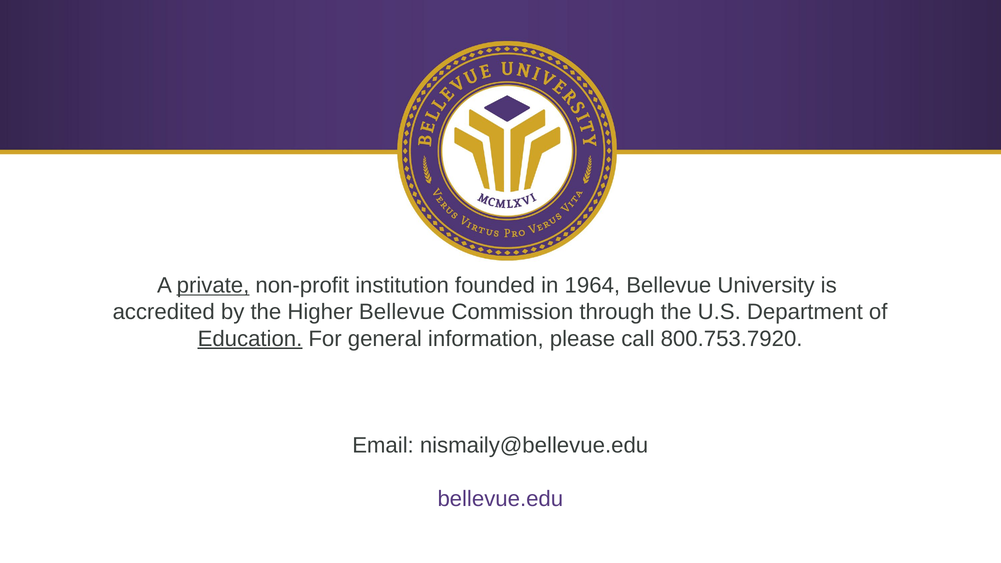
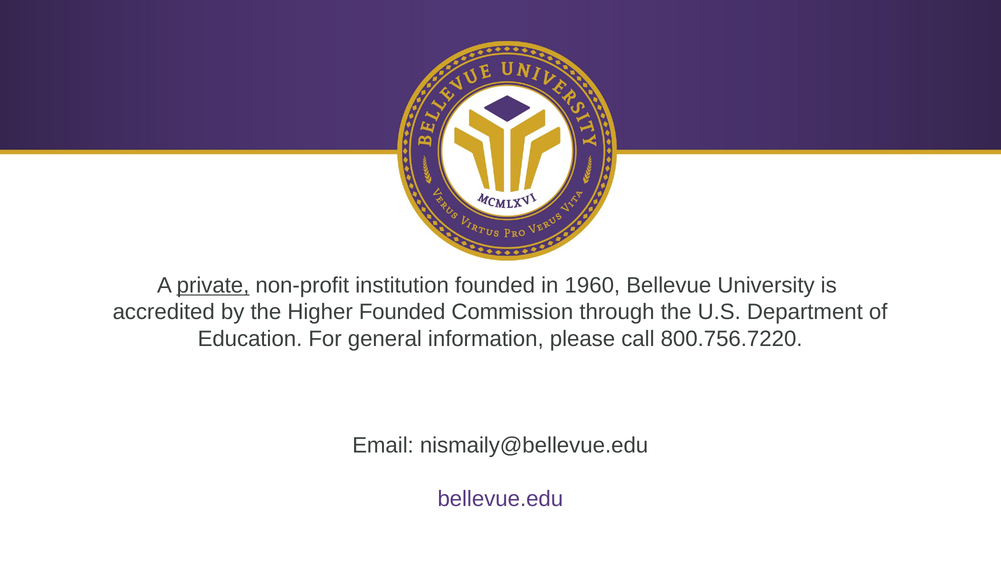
1964: 1964 -> 1960
Higher Bellevue: Bellevue -> Founded
Education underline: present -> none
800.753.7920: 800.753.7920 -> 800.756.7220
